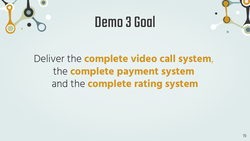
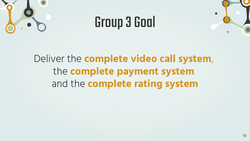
Demo: Demo -> Group
